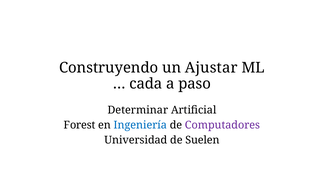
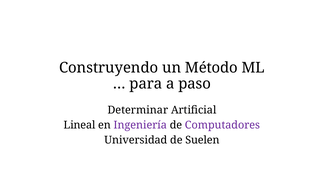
Ajustar: Ajustar -> Método
cada: cada -> para
Forest: Forest -> Lineal
Ingeniería colour: blue -> purple
